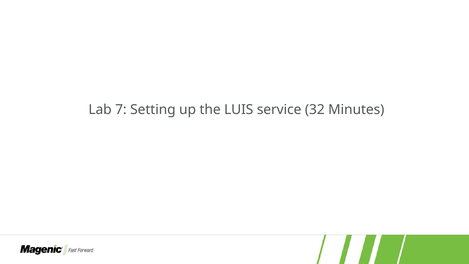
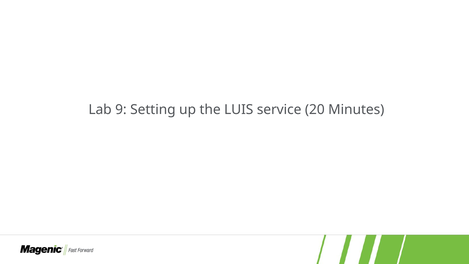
7: 7 -> 9
32: 32 -> 20
